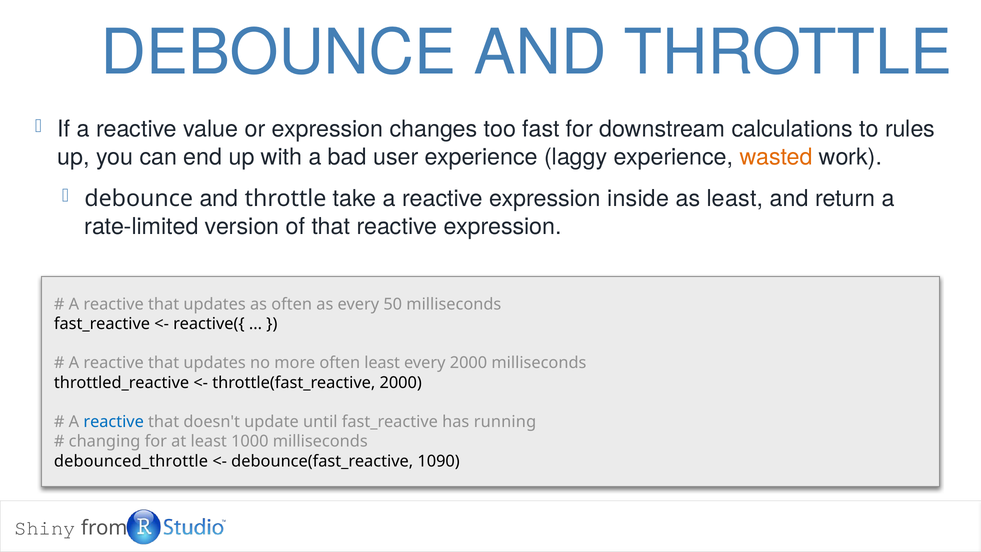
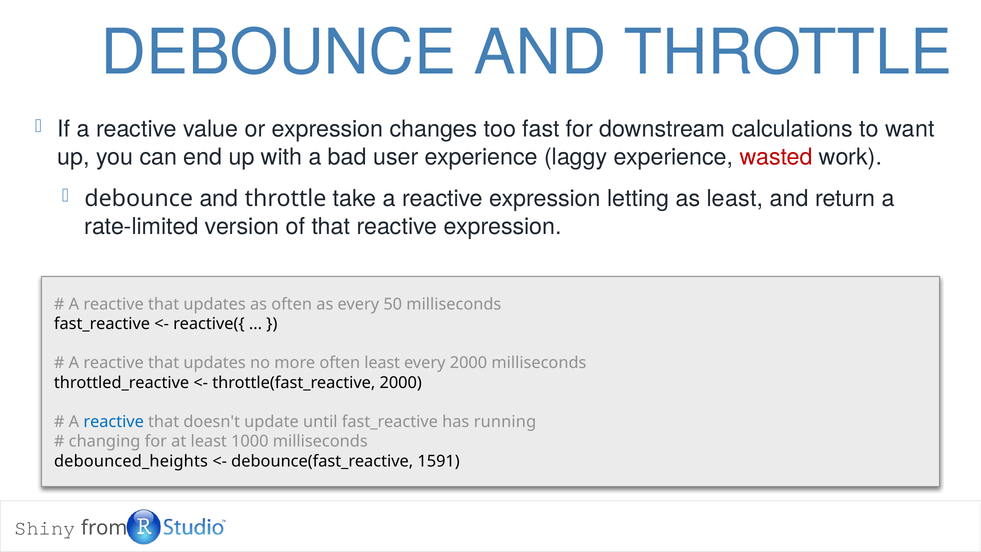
rules: rules -> want
wasted colour: orange -> red
inside: inside -> letting
debounced_throttle: debounced_throttle -> debounced_heights
1090: 1090 -> 1591
